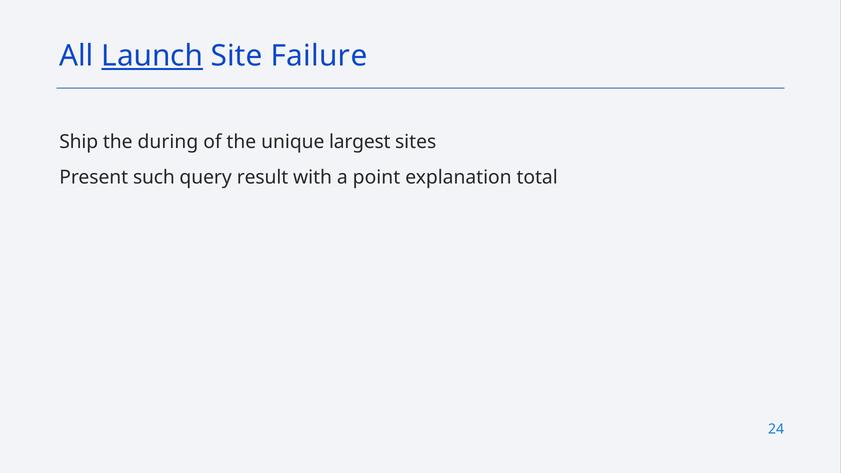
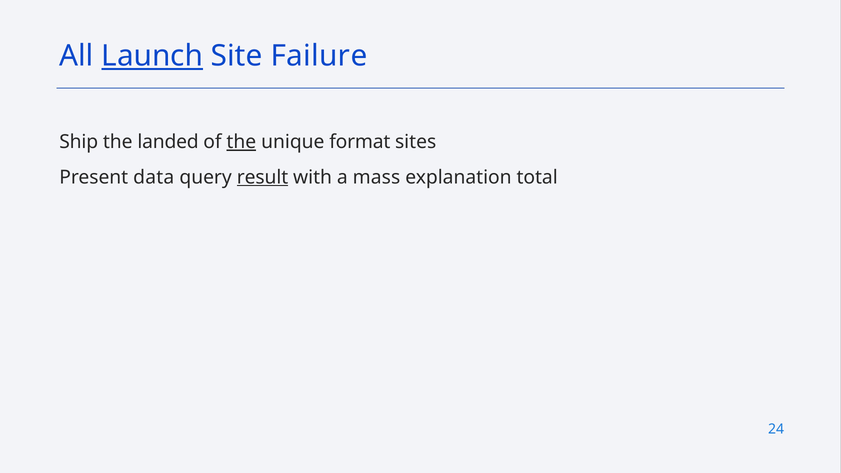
during: during -> landed
the at (241, 142) underline: none -> present
largest: largest -> format
such: such -> data
result underline: none -> present
point: point -> mass
